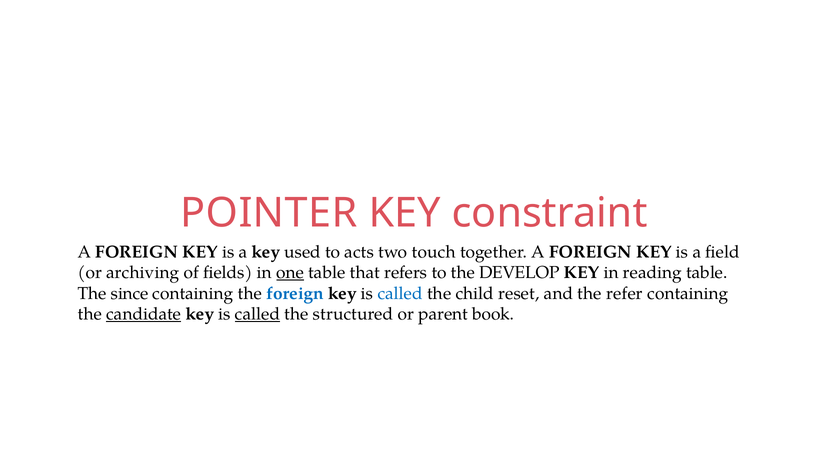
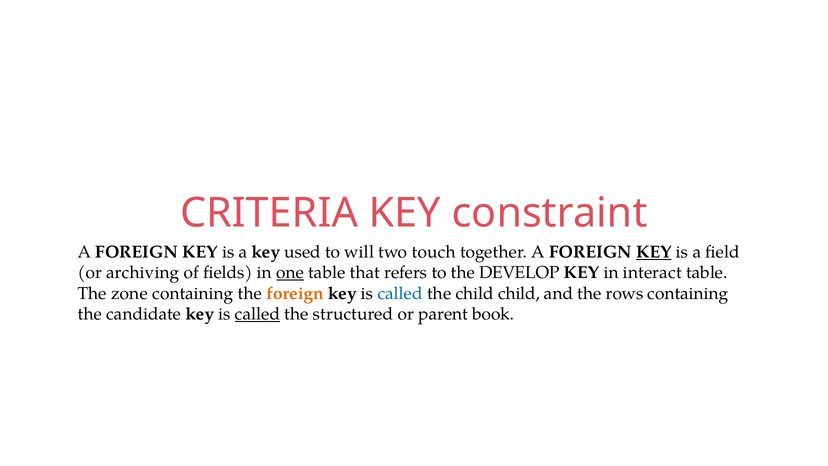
POINTER: POINTER -> CRITERIA
acts: acts -> will
KEY at (654, 252) underline: none -> present
reading: reading -> interact
since: since -> zone
foreign at (295, 293) colour: blue -> orange
child reset: reset -> child
refer: refer -> rows
candidate underline: present -> none
